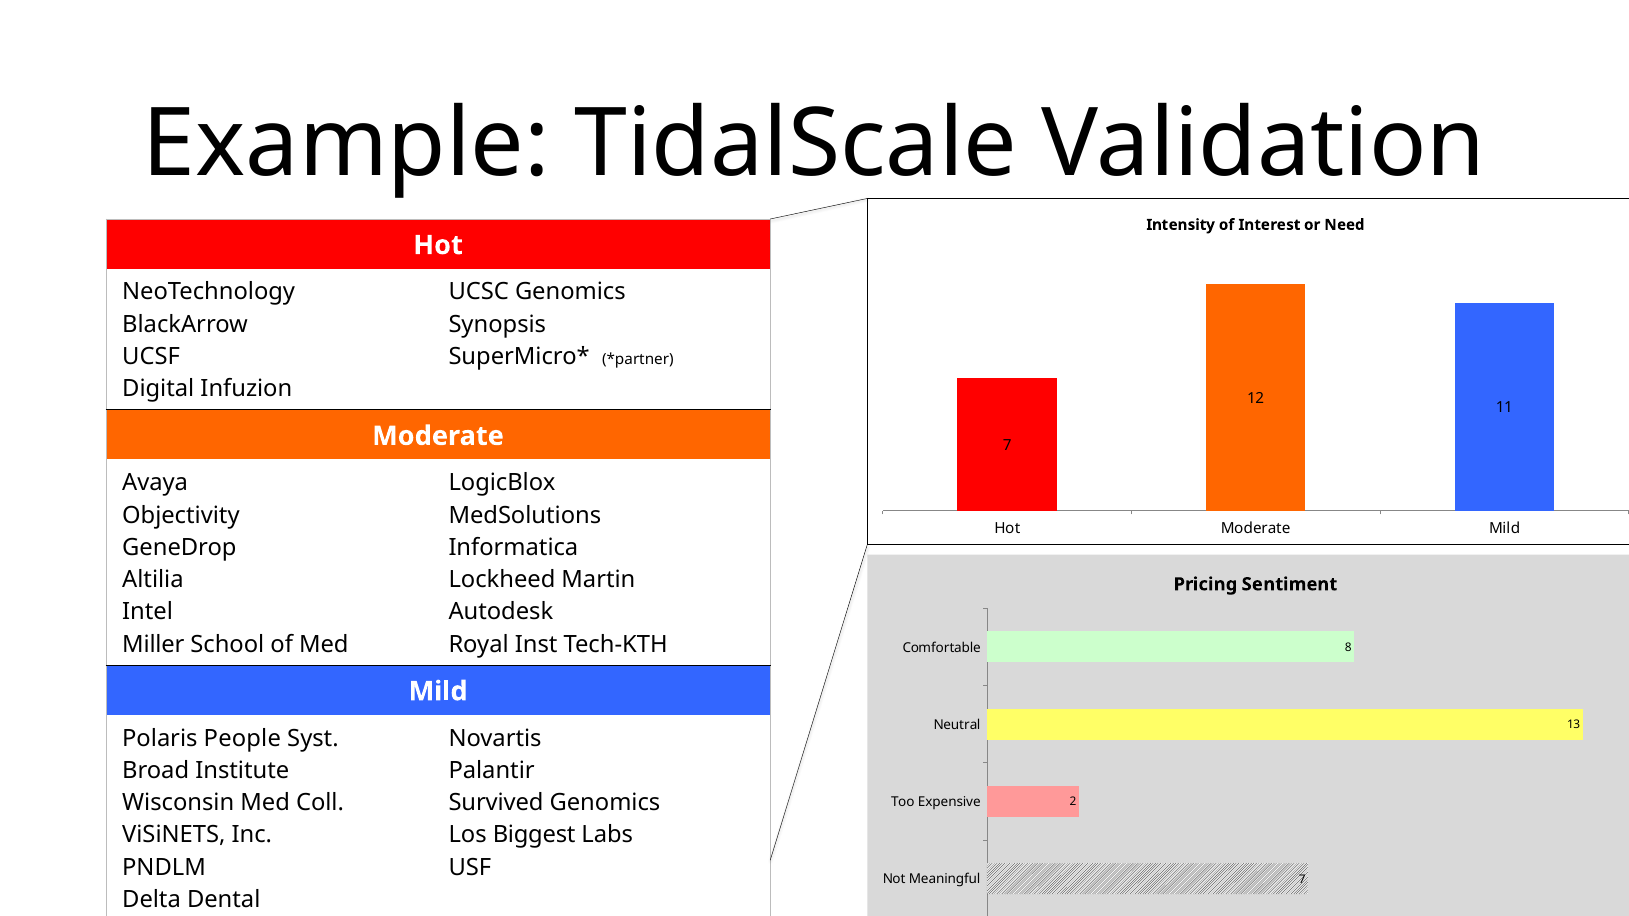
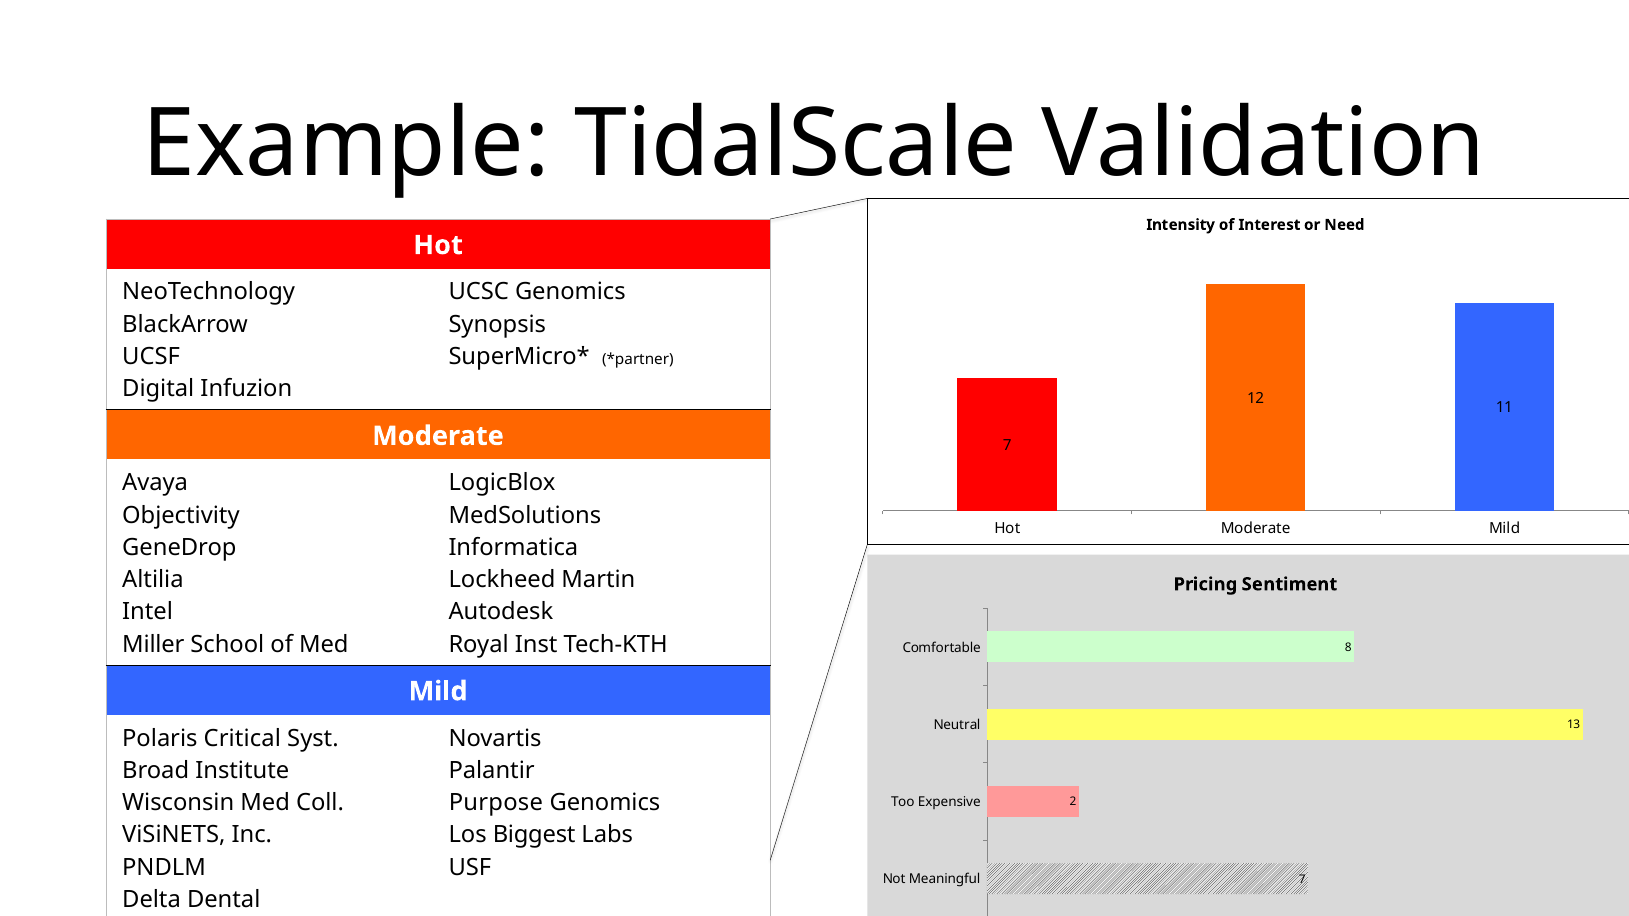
People: People -> Critical
Survived: Survived -> Purpose
